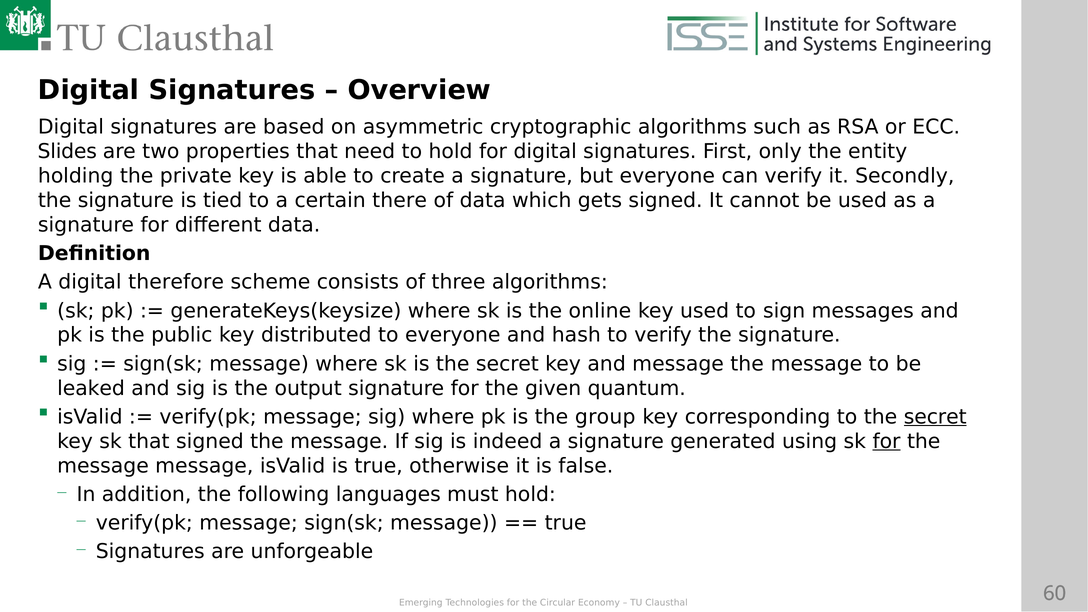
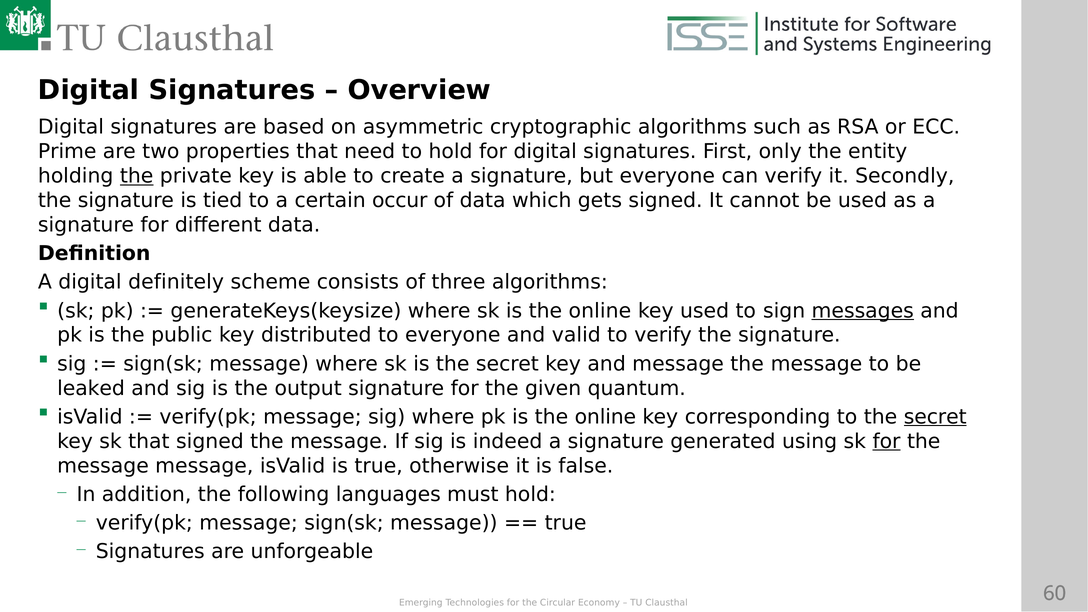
Slides: Slides -> Prime
the at (137, 176) underline: none -> present
there: there -> occur
therefore: therefore -> definitely
messages underline: none -> present
hash: hash -> valid
pk is the group: group -> online
